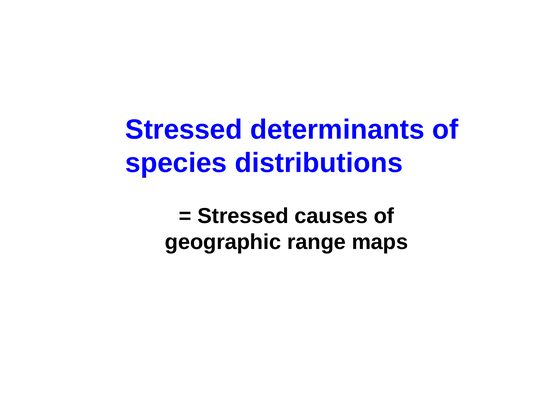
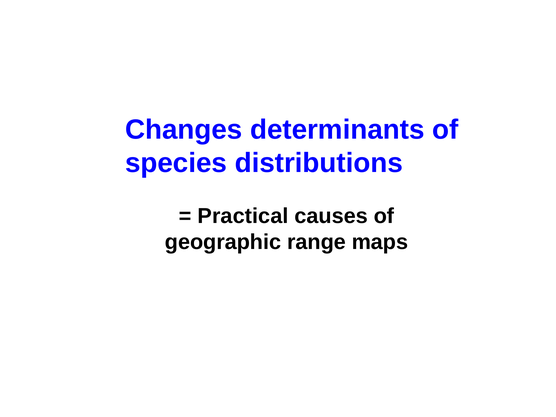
Stressed at (184, 129): Stressed -> Changes
Stressed at (243, 216): Stressed -> Practical
